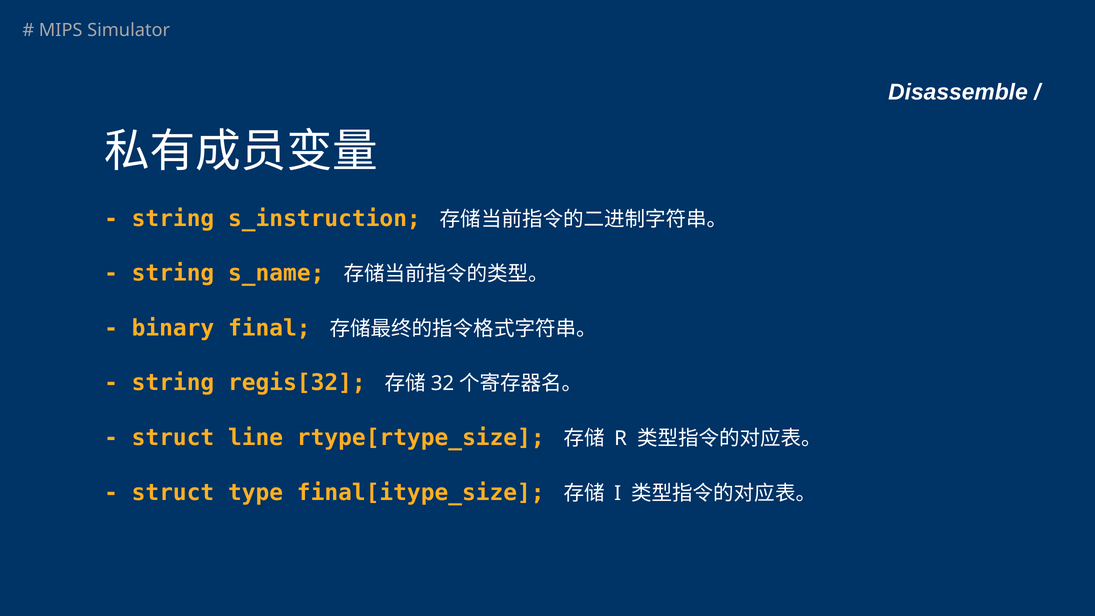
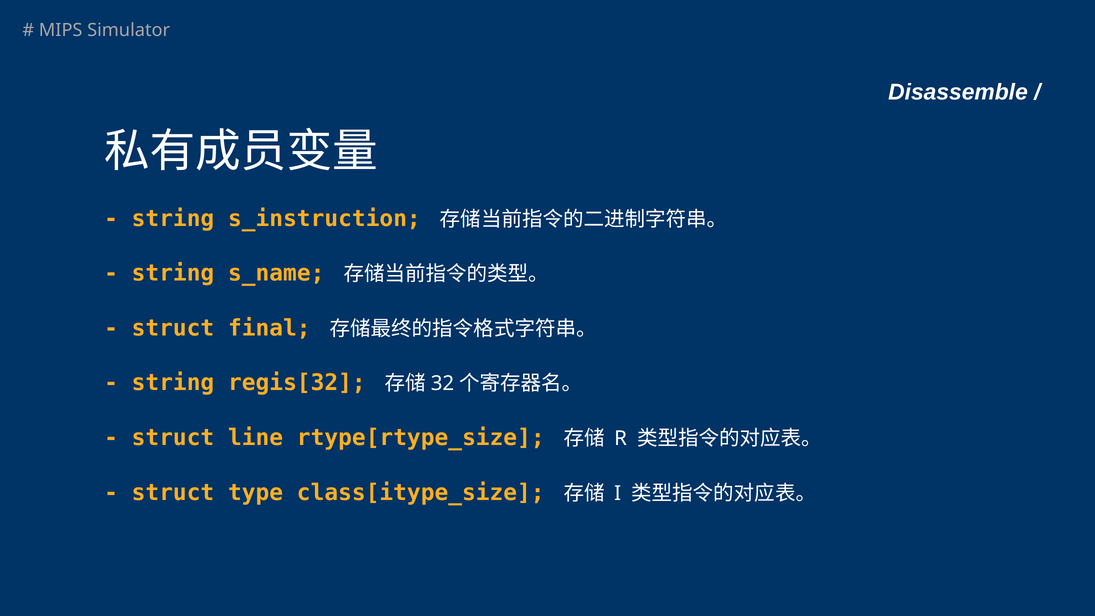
binary at (173, 328): binary -> struct
final[itype_size: final[itype_size -> class[itype_size
